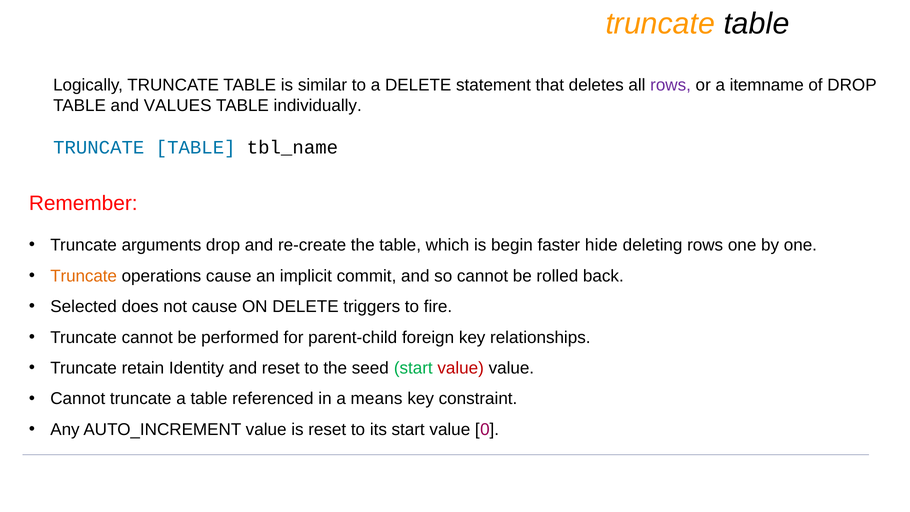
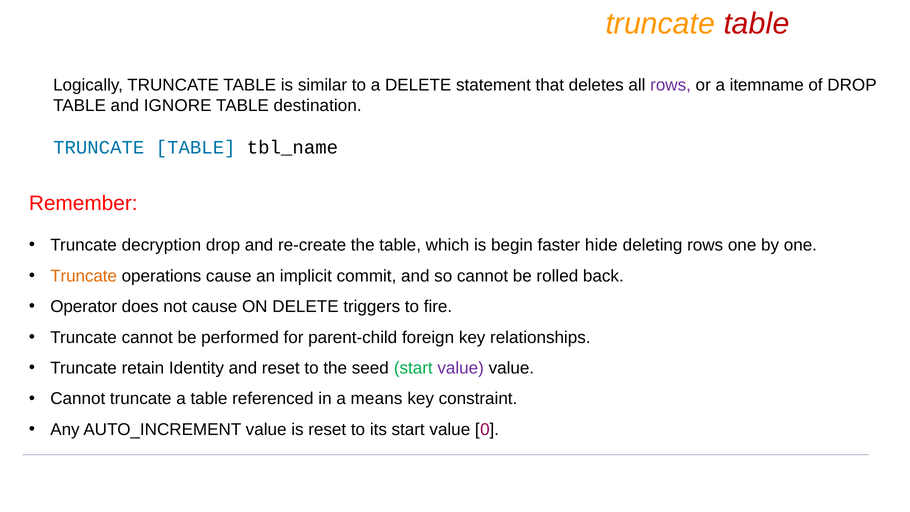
table at (756, 24) colour: black -> red
VALUES: VALUES -> IGNORE
individually: individually -> destination
arguments: arguments -> decryption
Selected: Selected -> Operator
value at (461, 368) colour: red -> purple
